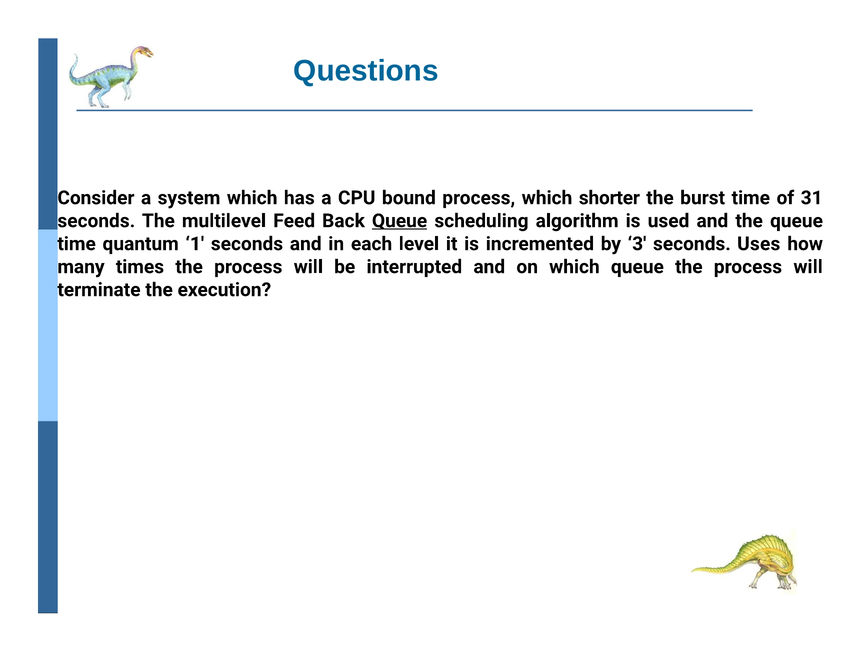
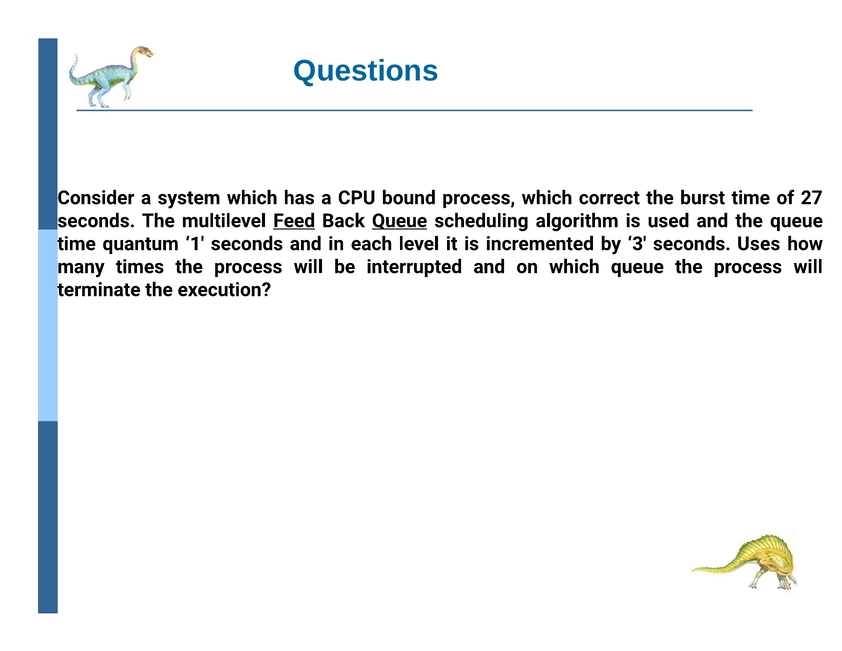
shorter: shorter -> correct
31: 31 -> 27
Feed underline: none -> present
